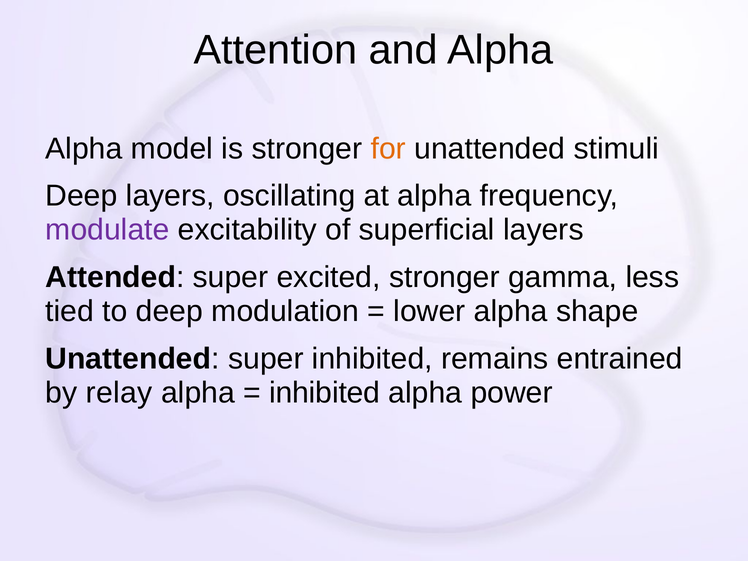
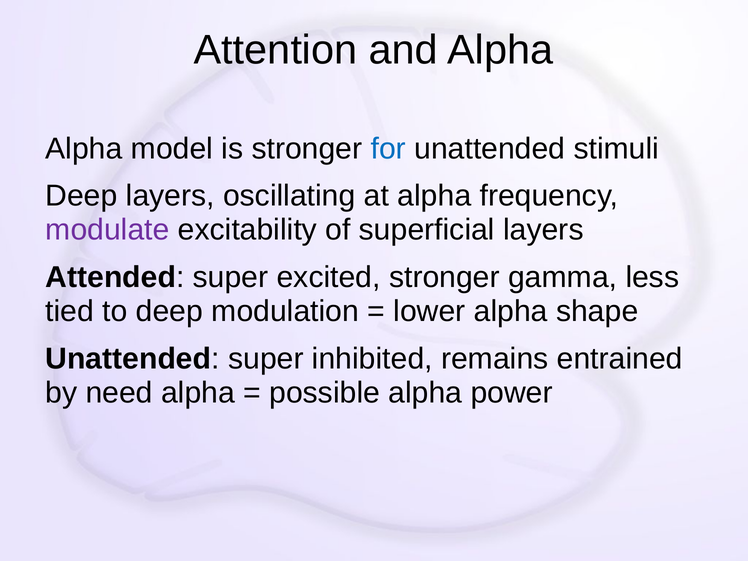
for colour: orange -> blue
relay: relay -> need
inhibited at (325, 393): inhibited -> possible
